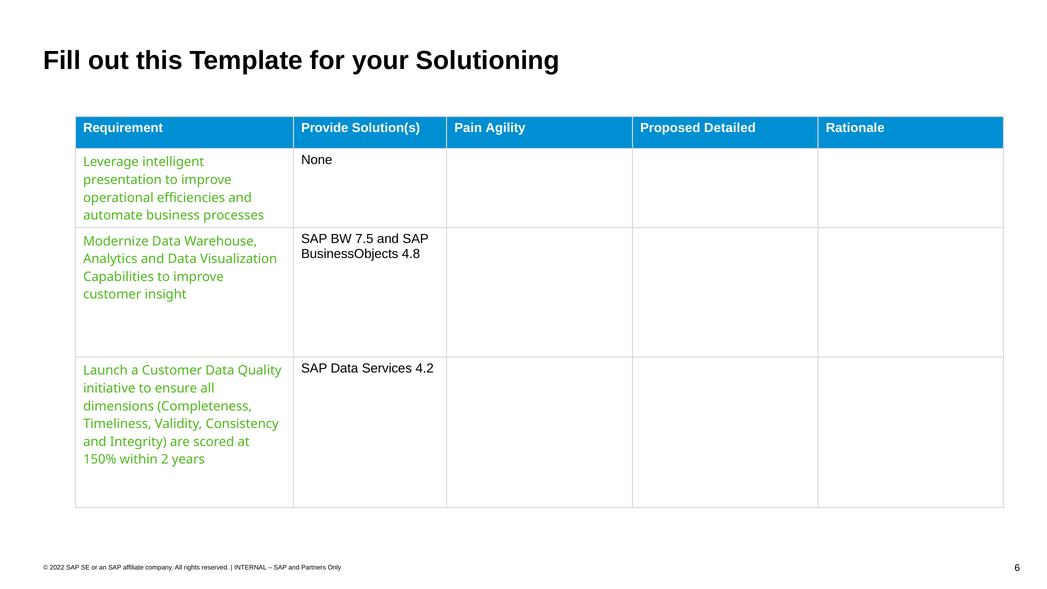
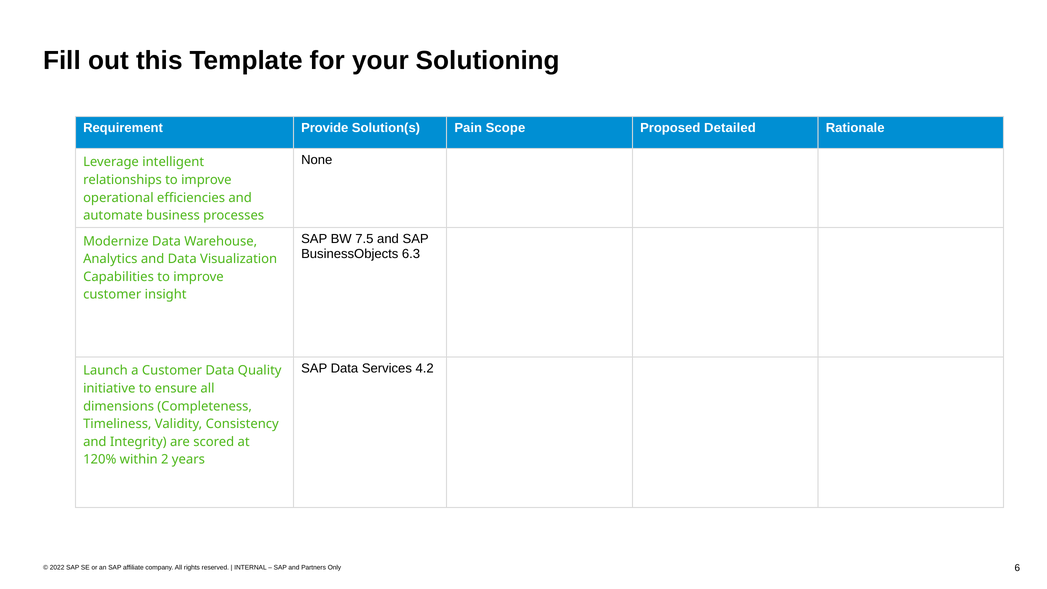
Agility: Agility -> Scope
presentation: presentation -> relationships
4.8: 4.8 -> 6.3
150%: 150% -> 120%
